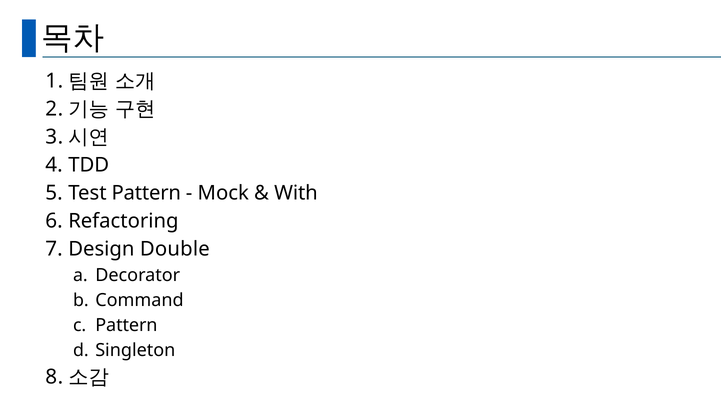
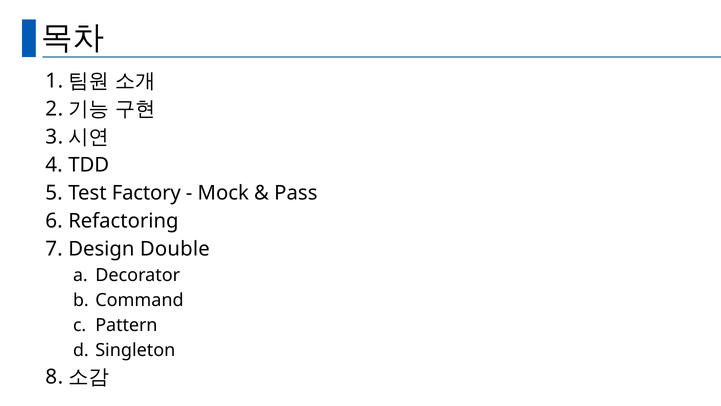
Test Pattern: Pattern -> Factory
With: With -> Pass
